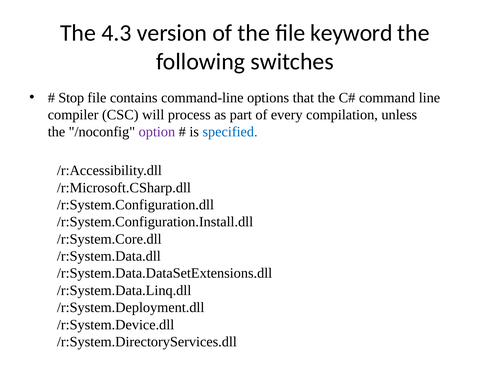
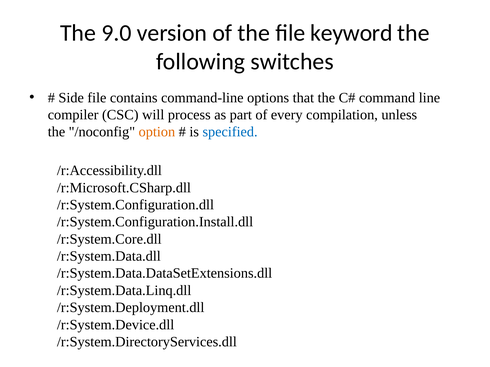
4.3: 4.3 -> 9.0
Stop: Stop -> Side
option colour: purple -> orange
